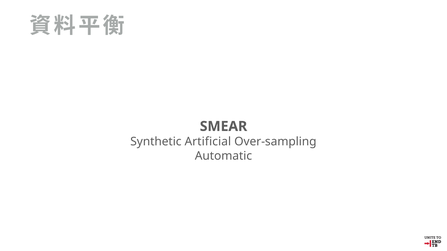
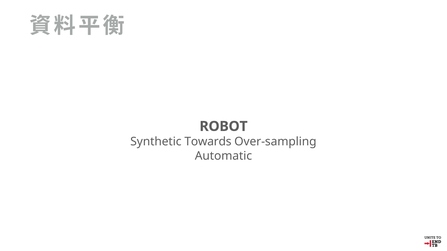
SMEAR: SMEAR -> ROBOT
Artificial: Artificial -> Towards
